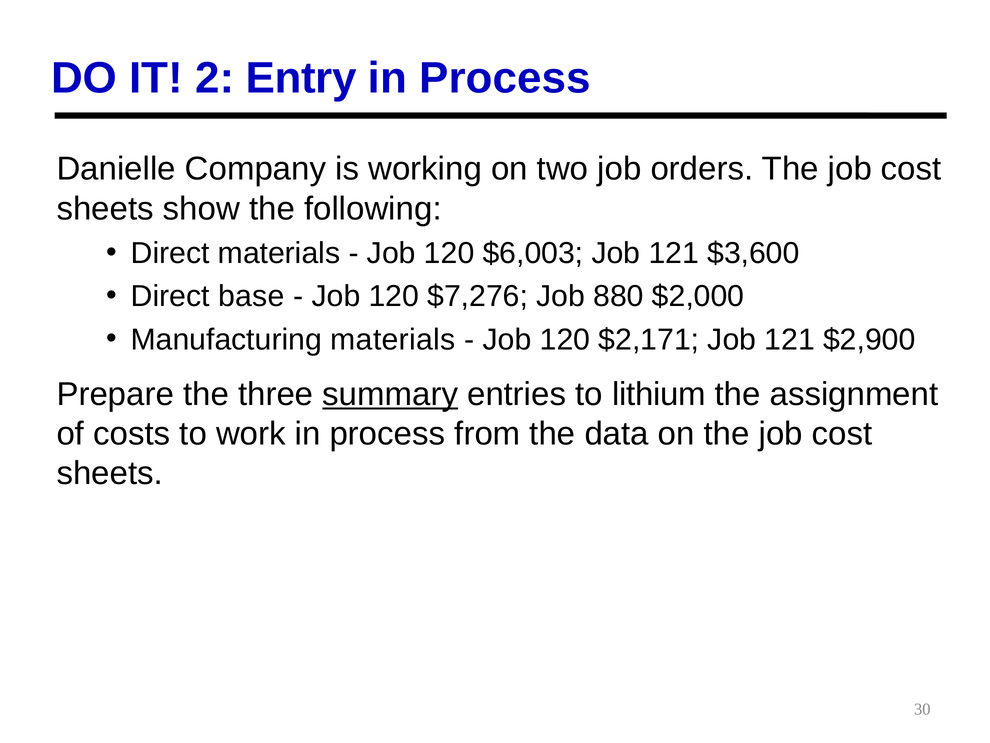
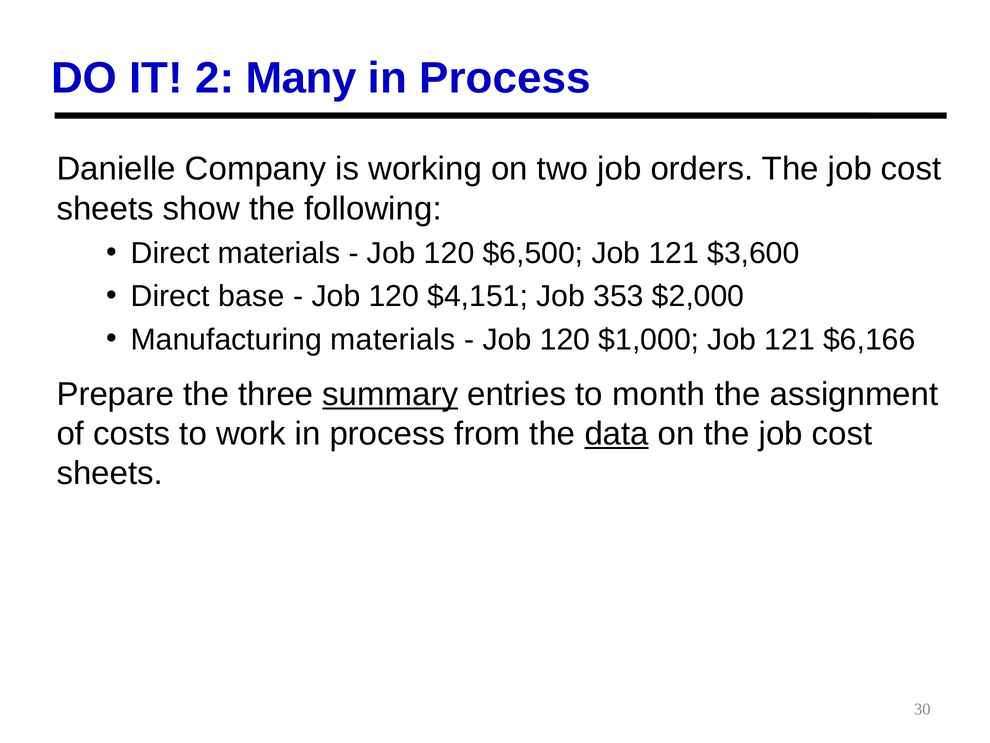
Entry: Entry -> Many
$6,003: $6,003 -> $6,500
$7,276: $7,276 -> $4,151
880: 880 -> 353
$2,171: $2,171 -> $1,000
$2,900: $2,900 -> $6,166
lithium: lithium -> month
data underline: none -> present
